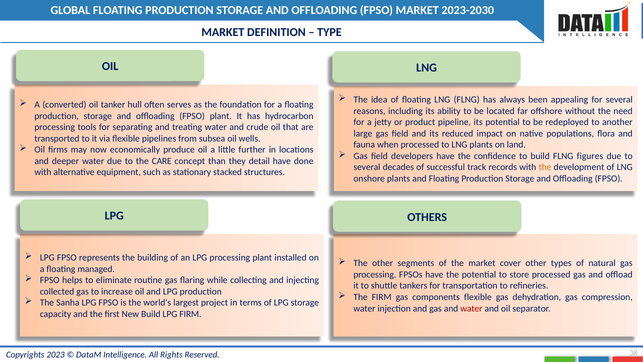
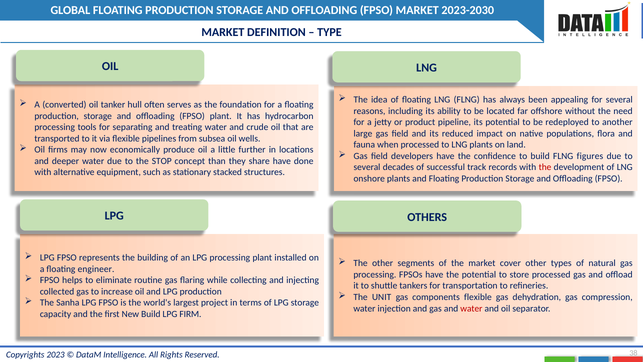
CARE: CARE -> STOP
detail: detail -> share
the at (545, 167) colour: orange -> red
managed: managed -> engineer
The FIRM: FIRM -> UNIT
